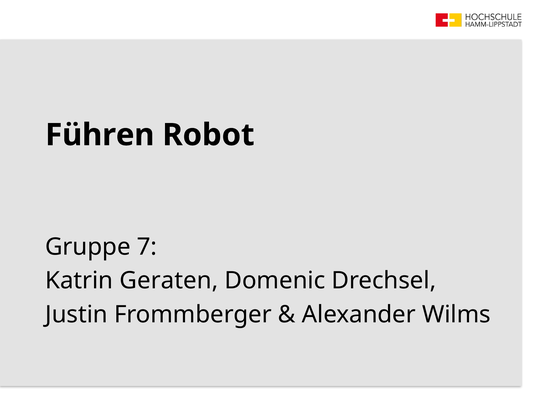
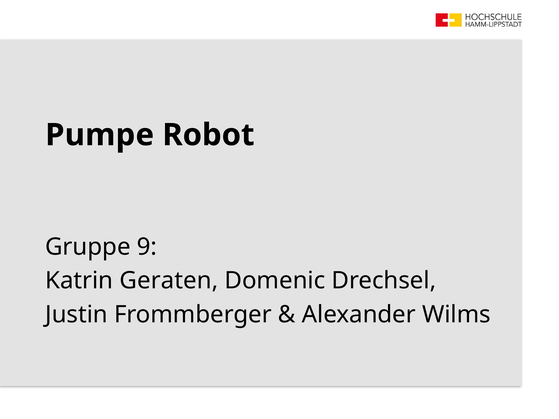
Führen: Führen -> Pumpe
7: 7 -> 9
